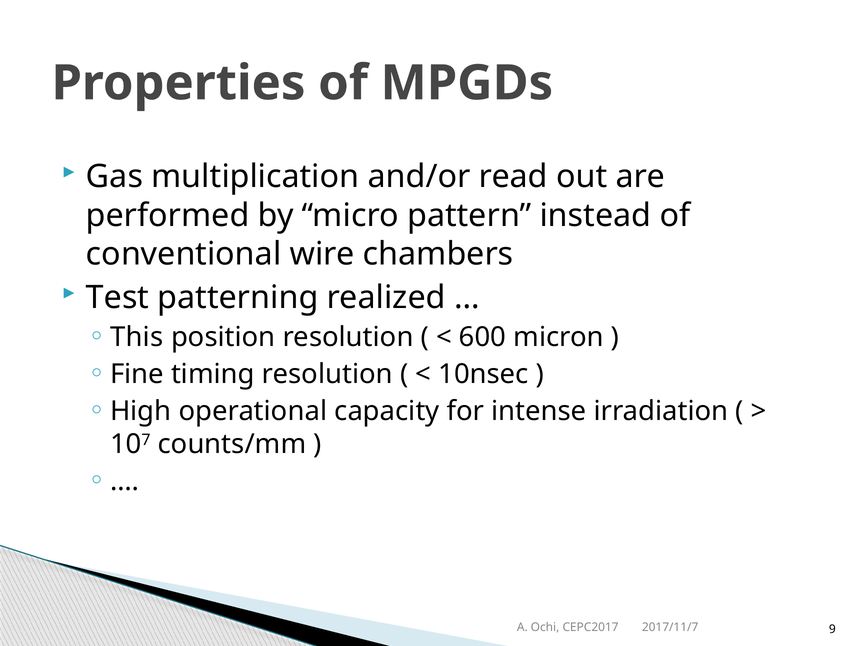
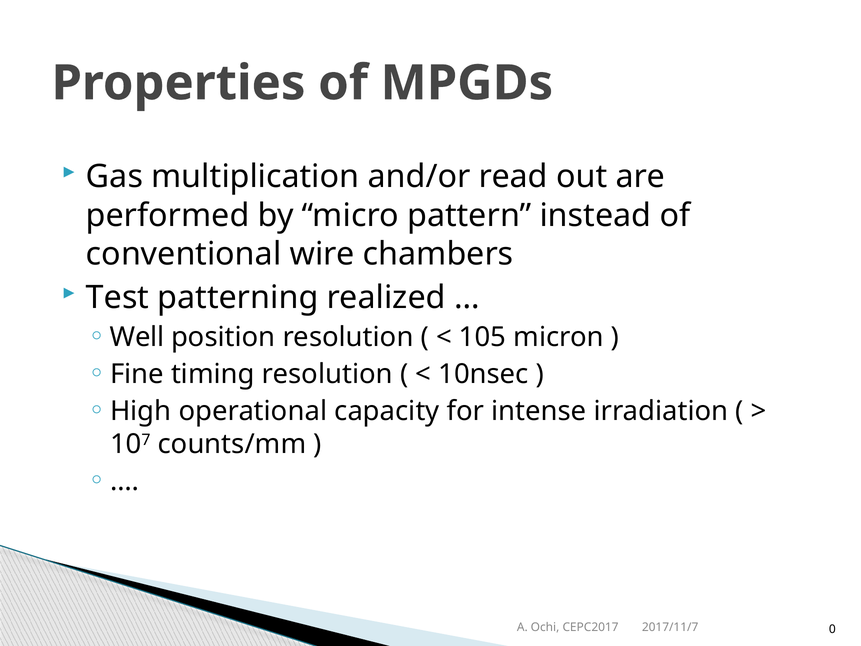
This: This -> Well
600: 600 -> 105
9: 9 -> 0
